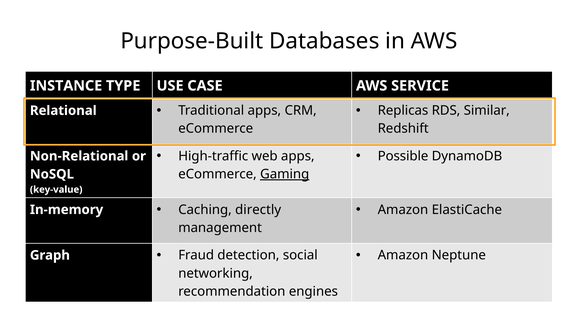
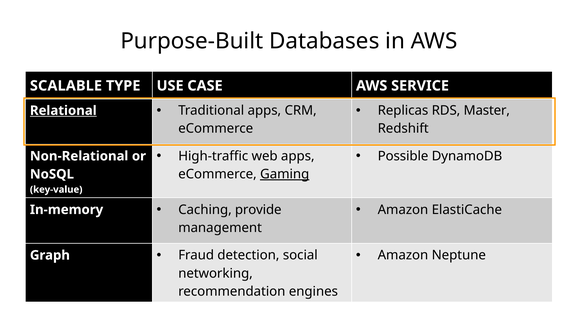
INSTANCE: INSTANCE -> SCALABLE
Similar: Similar -> Master
Relational underline: none -> present
directly: directly -> provide
